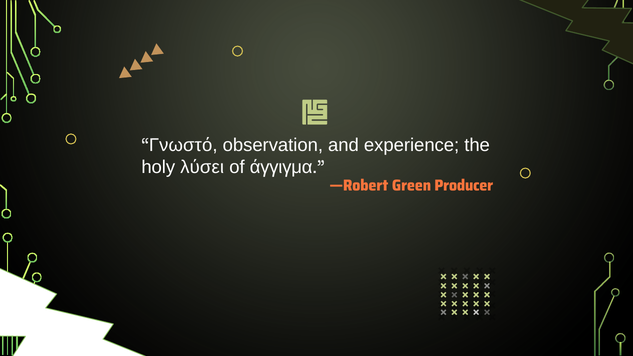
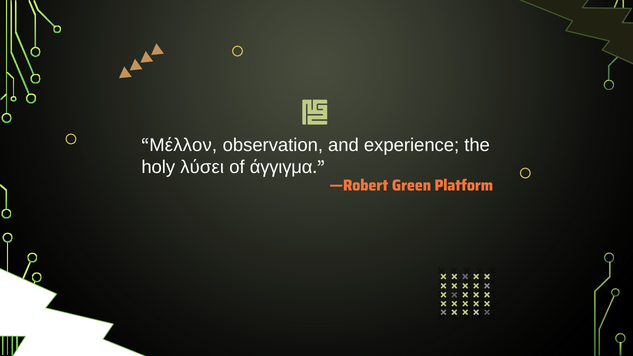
Γνωστό: Γνωστό -> Μέλλον
Producer: Producer -> Platform
